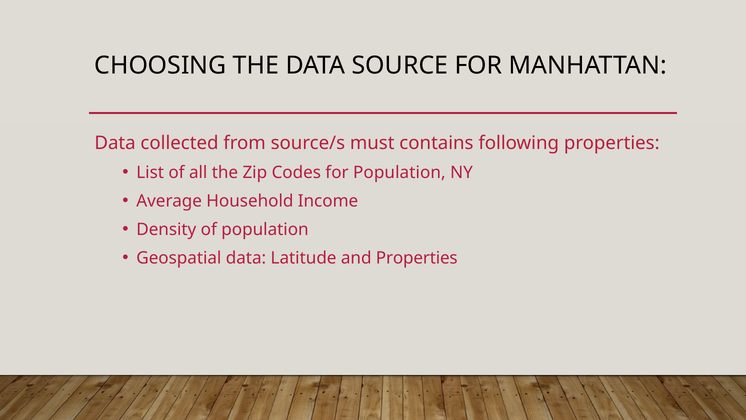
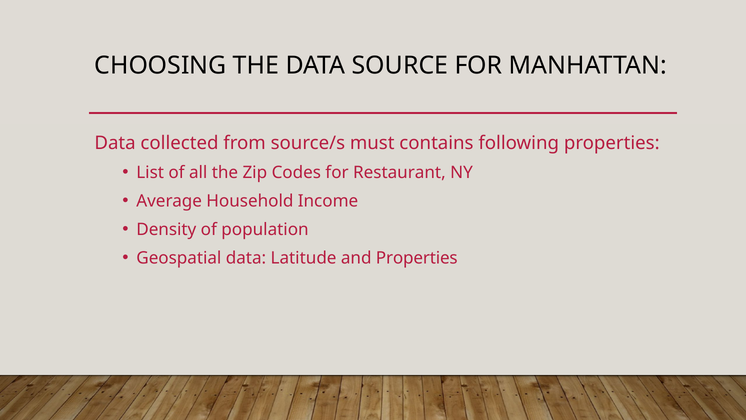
for Population: Population -> Restaurant
